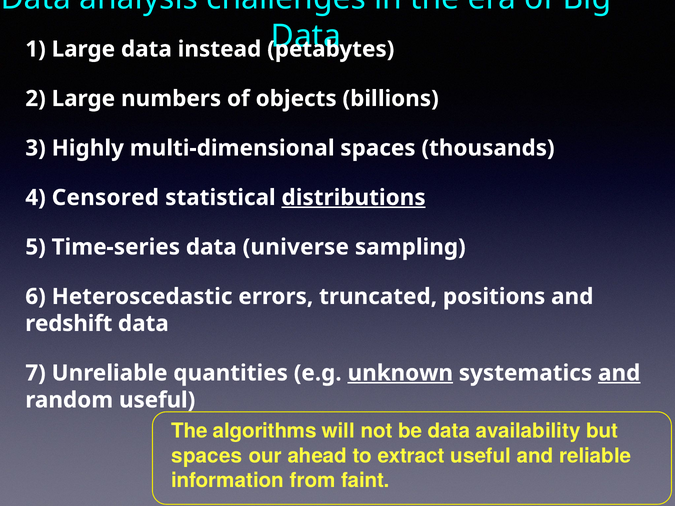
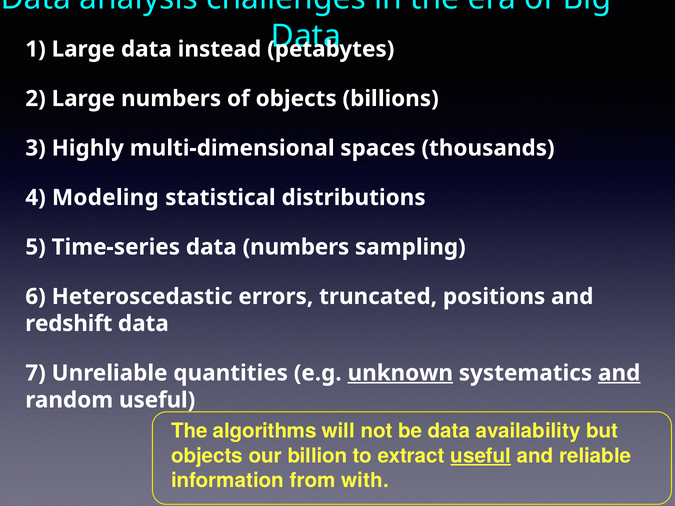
Censored: Censored -> Modeling
distributions underline: present -> none
data universe: universe -> numbers
spaces at (207, 456): spaces -> objects
ahead: ahead -> billion
useful at (481, 456) underline: none -> present
faint: faint -> with
